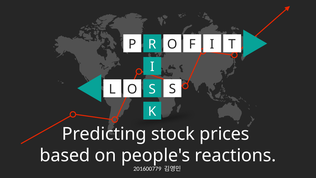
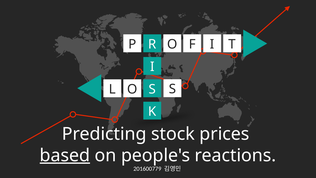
based underline: none -> present
